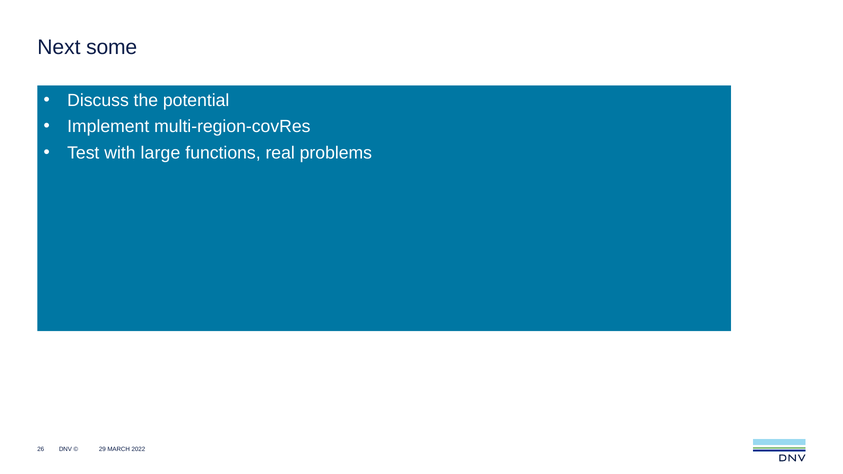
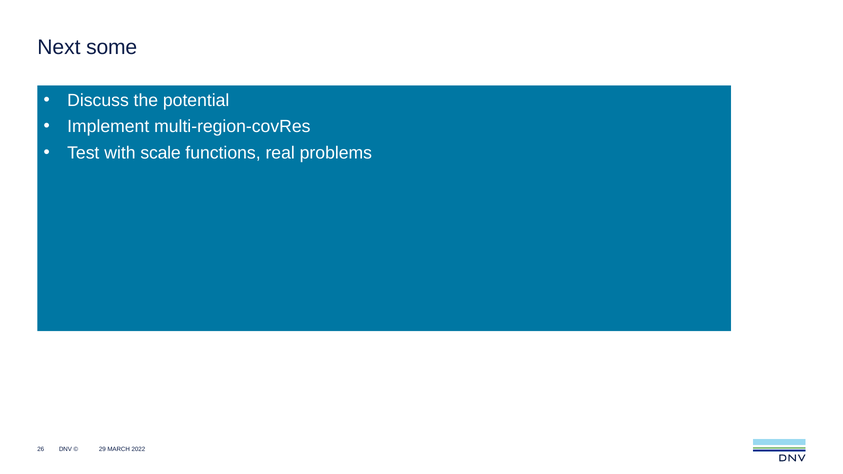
large: large -> scale
